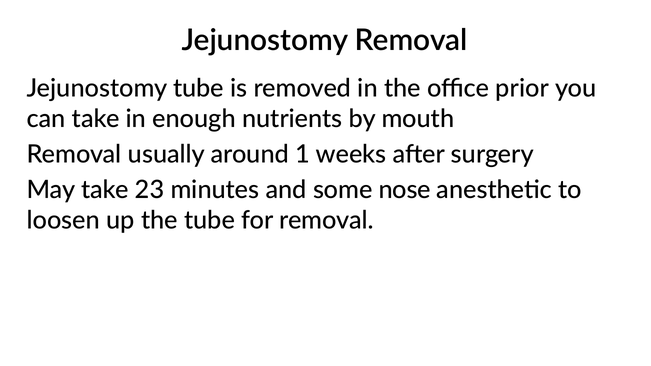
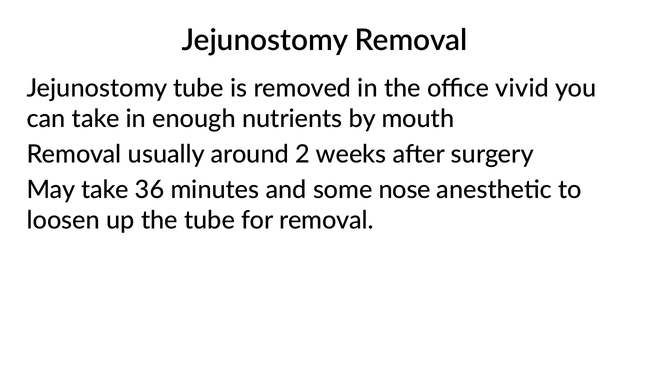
prior: prior -> vivid
1: 1 -> 2
23: 23 -> 36
